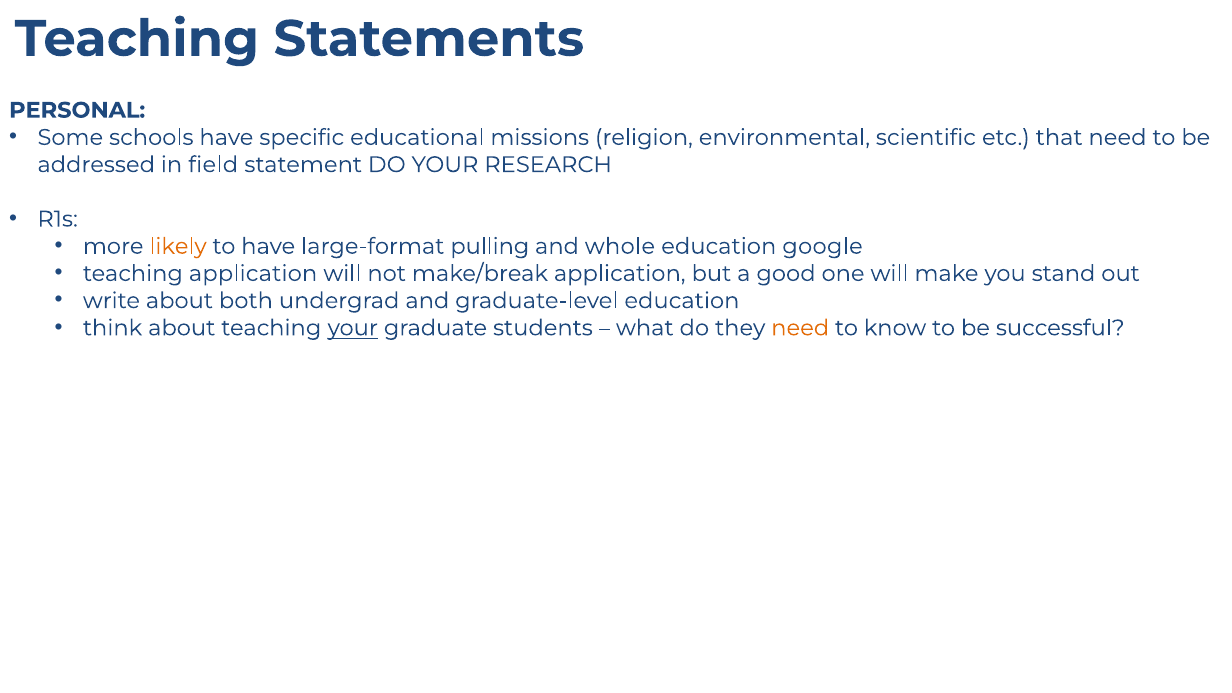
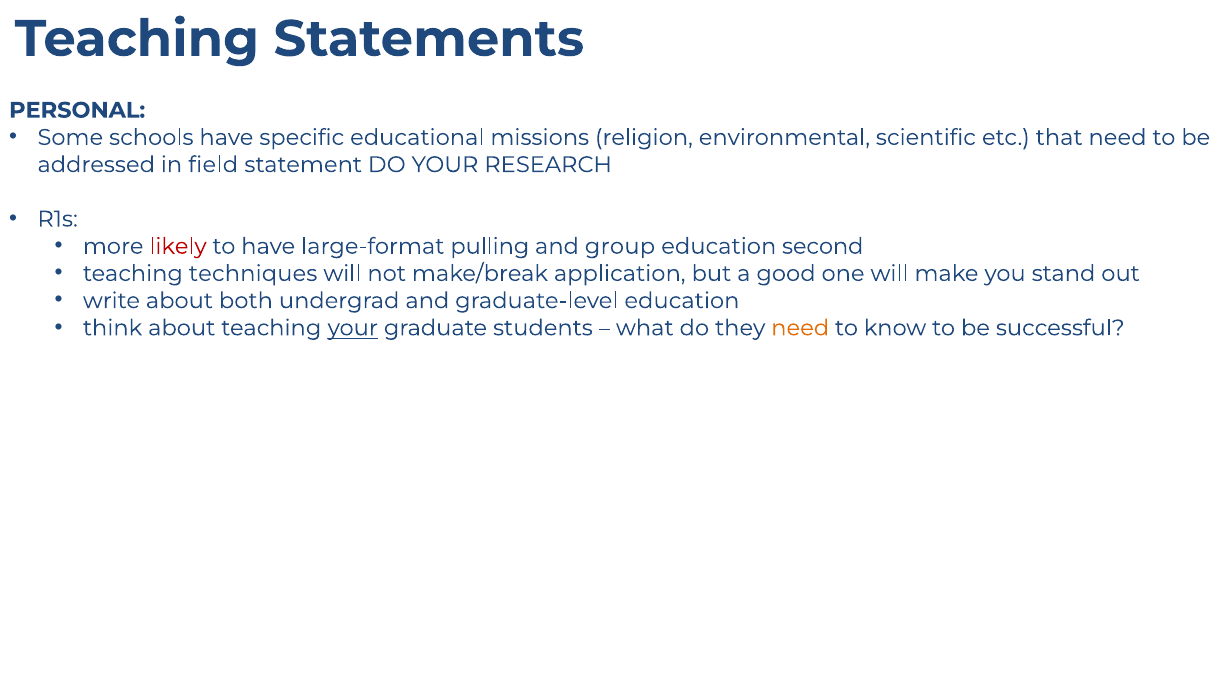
likely colour: orange -> red
whole: whole -> group
google: google -> second
teaching application: application -> techniques
